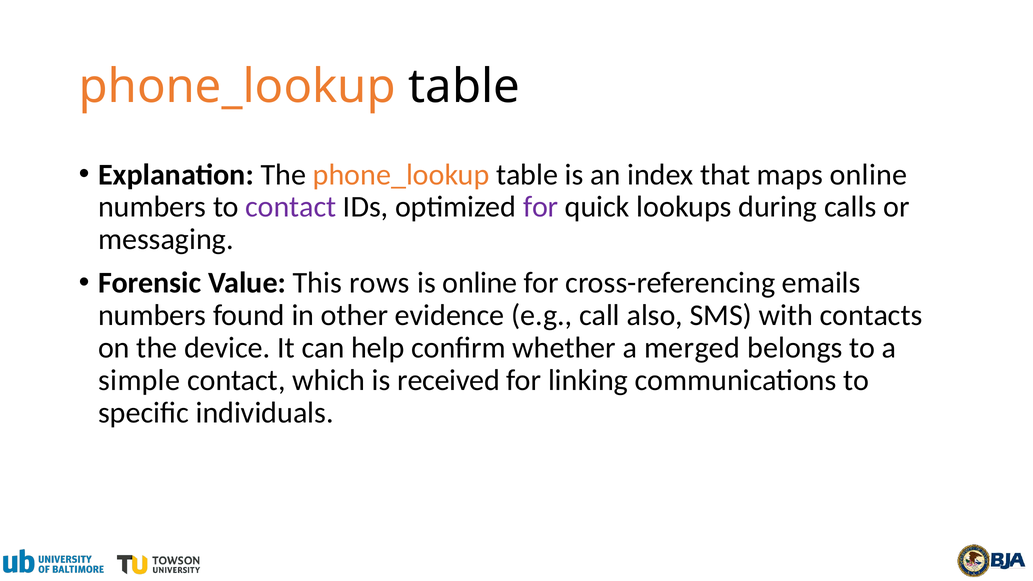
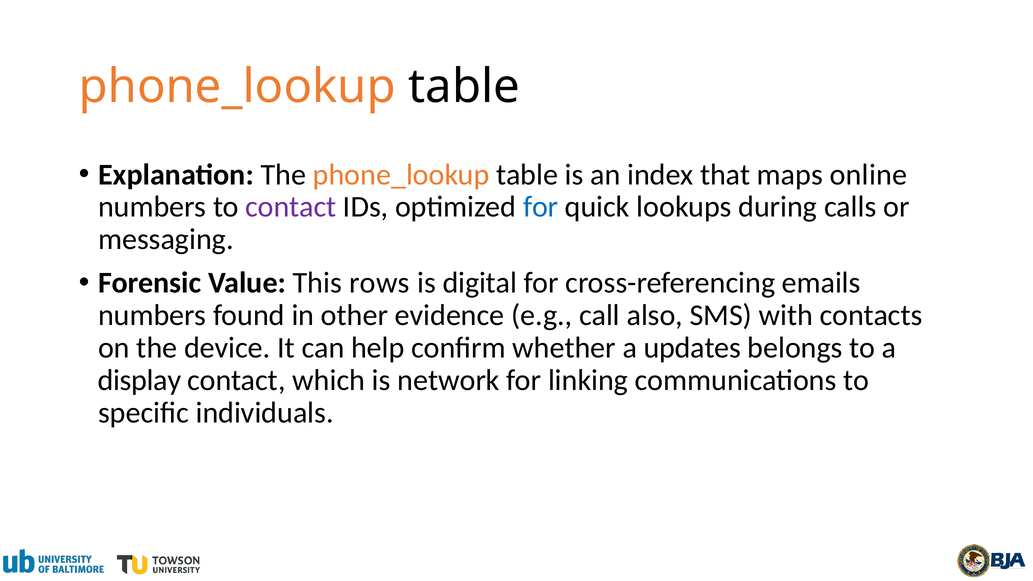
for at (541, 207) colour: purple -> blue
is online: online -> digital
merged: merged -> updates
simple: simple -> display
received: received -> network
